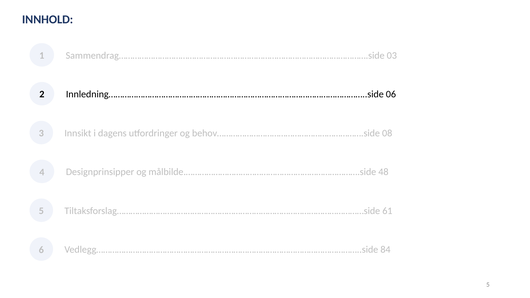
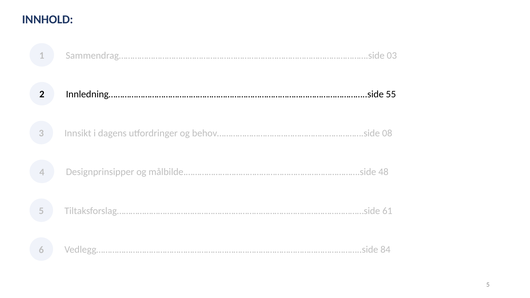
06: 06 -> 55
